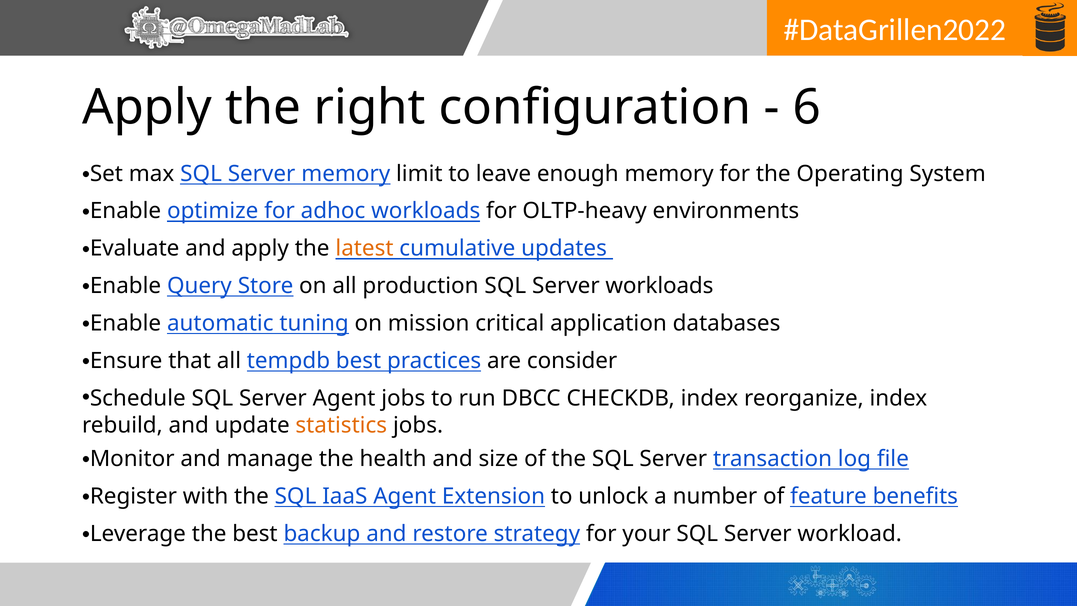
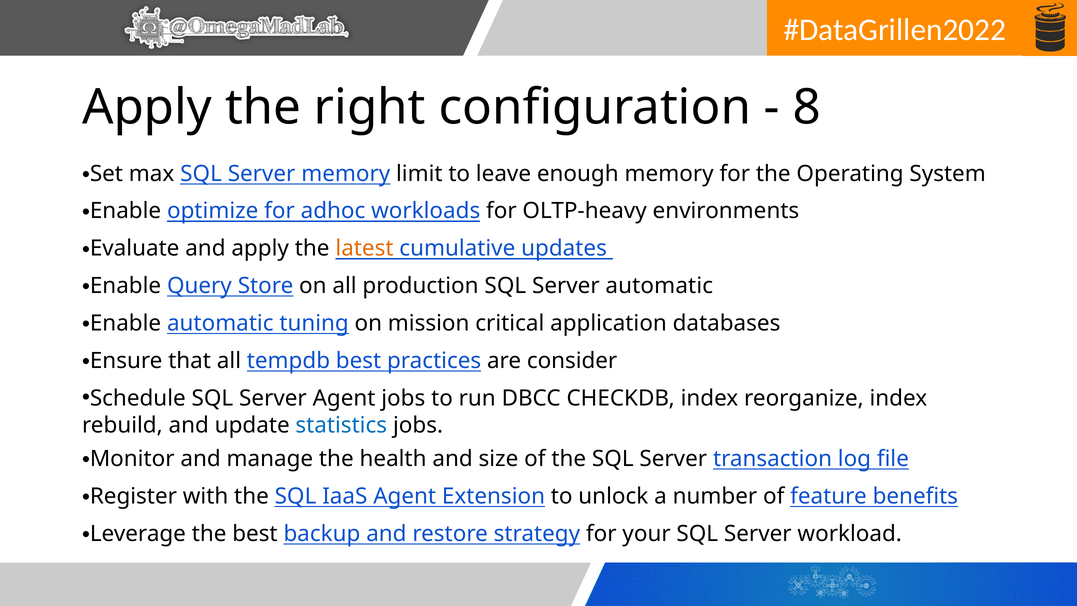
6: 6 -> 8
Server workloads: workloads -> automatic
statistics colour: orange -> blue
